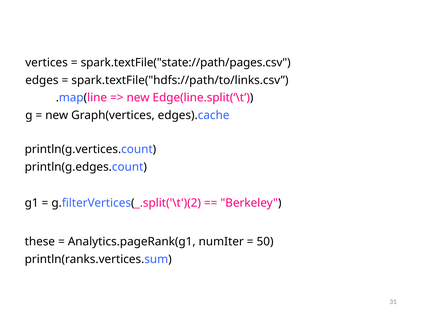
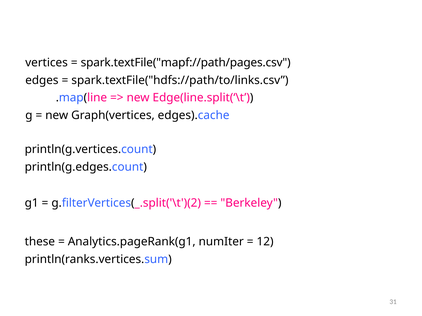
spark.textFile("state://path/pages.csv: spark.textFile("state://path/pages.csv -> spark.textFile("mapf://path/pages.csv
50: 50 -> 12
